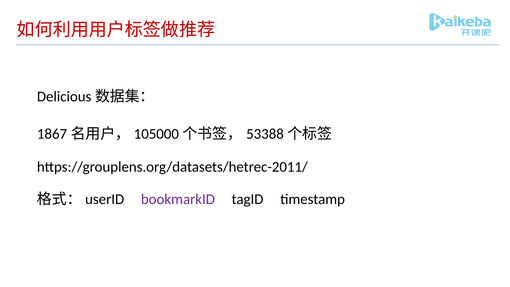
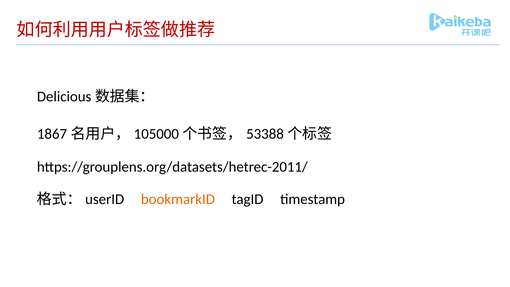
bookmarkID colour: purple -> orange
